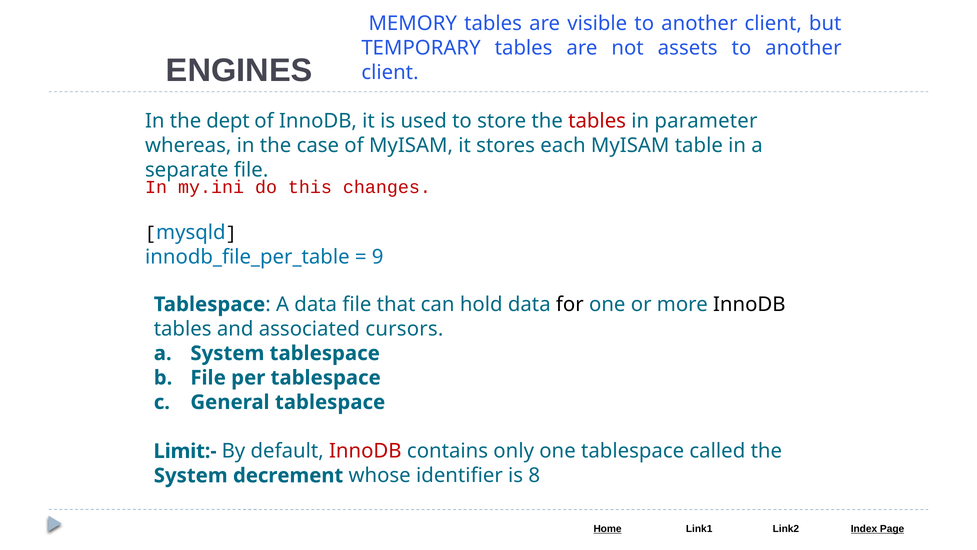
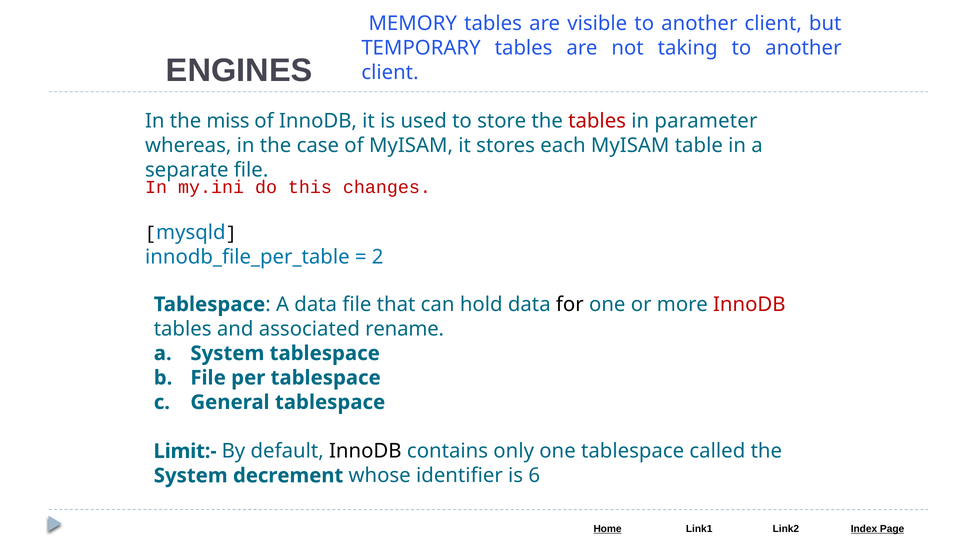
assets: assets -> taking
dept: dept -> miss
9: 9 -> 2
InnoDB at (749, 304) colour: black -> red
cursors: cursors -> rename
InnoDB at (365, 451) colour: red -> black
8: 8 -> 6
